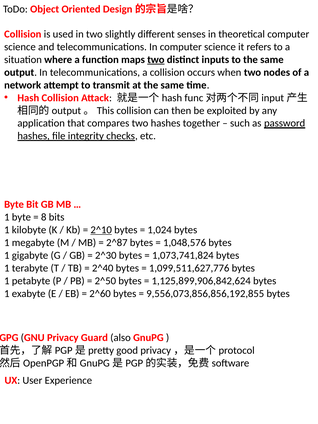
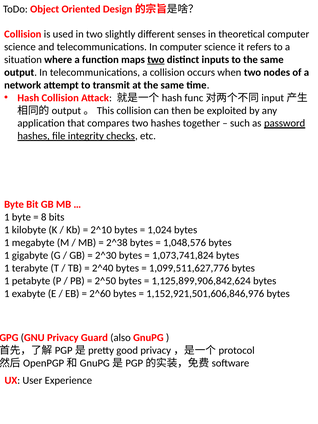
2^10 underline: present -> none
2^87: 2^87 -> 2^38
9,556,073,856,856,192,855: 9,556,073,856,856,192,855 -> 1,152,921,501,606,846,976
